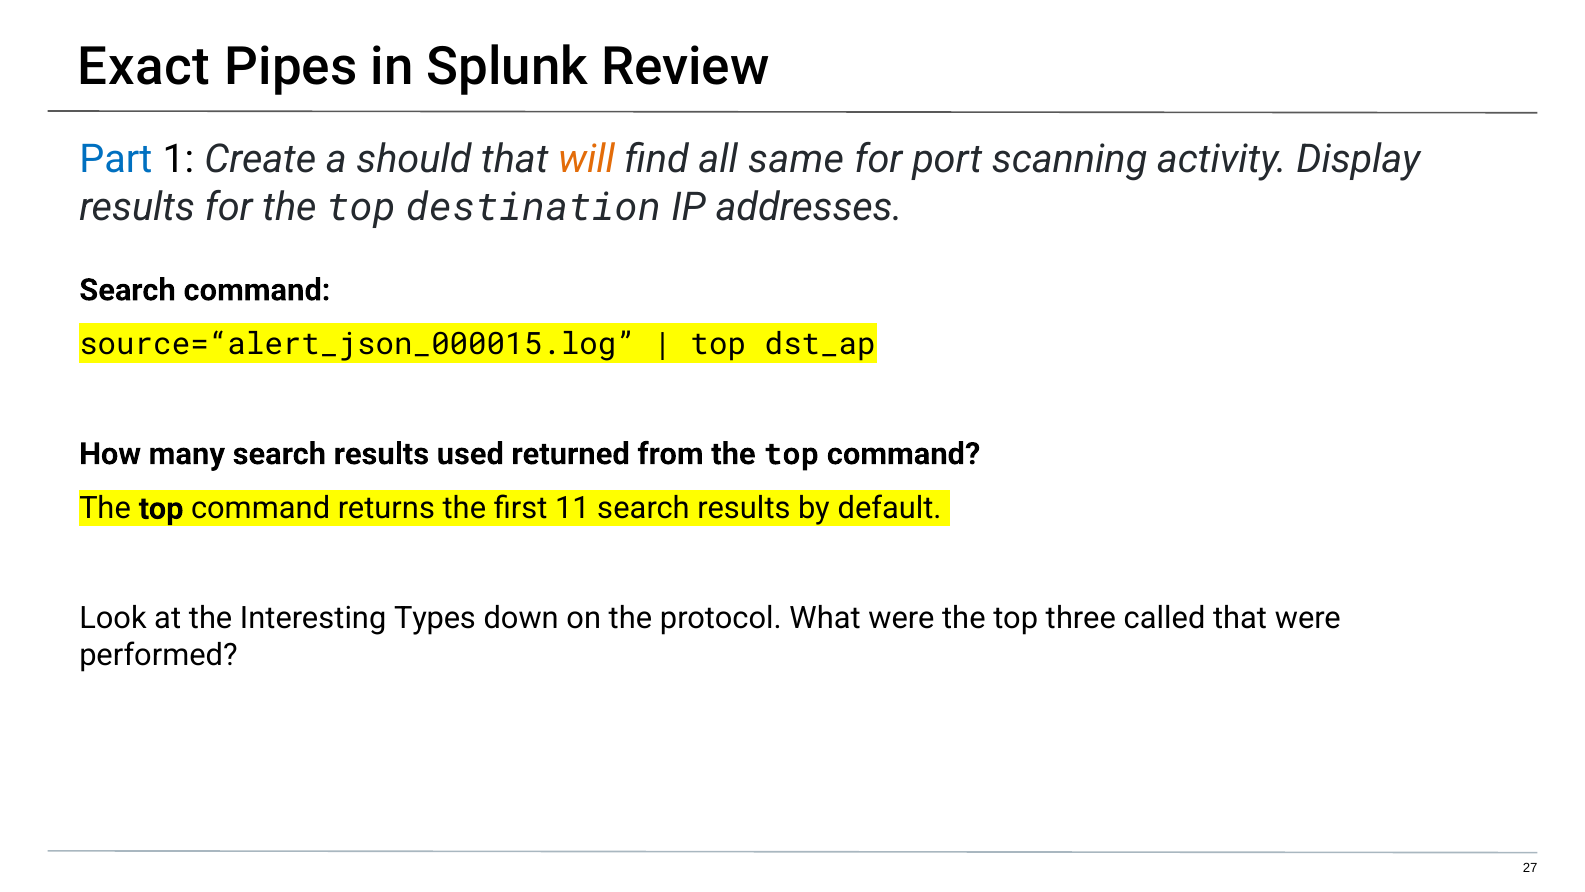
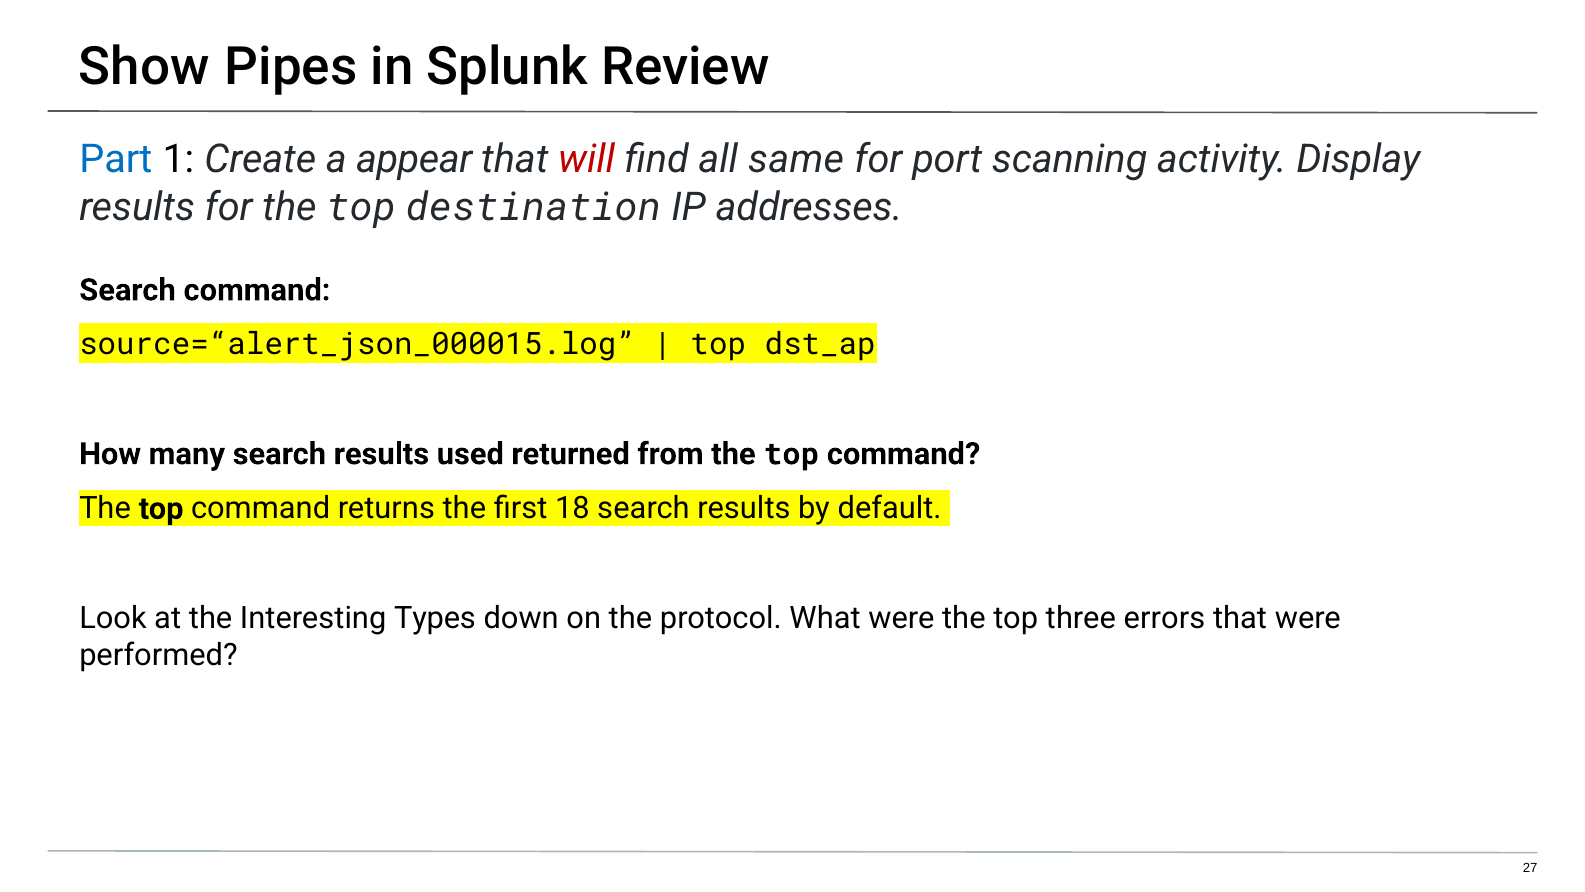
Exact: Exact -> Show
should: should -> appear
will colour: orange -> red
11: 11 -> 18
called: called -> errors
